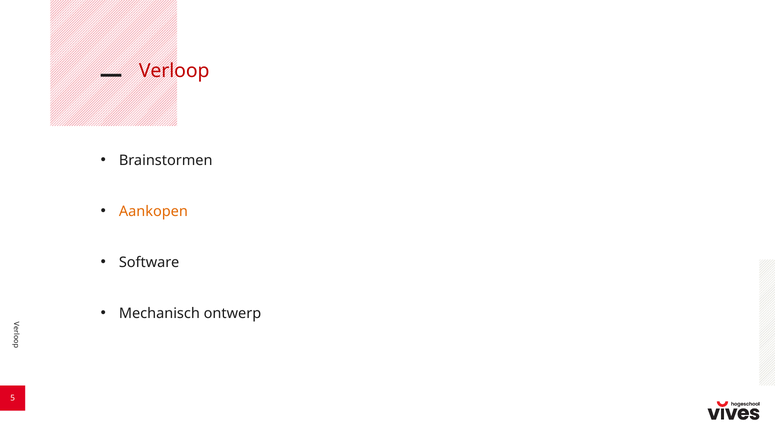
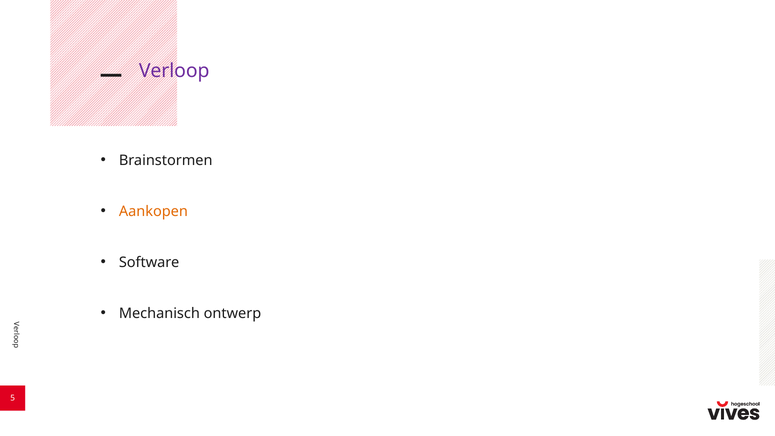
Verloop colour: red -> purple
